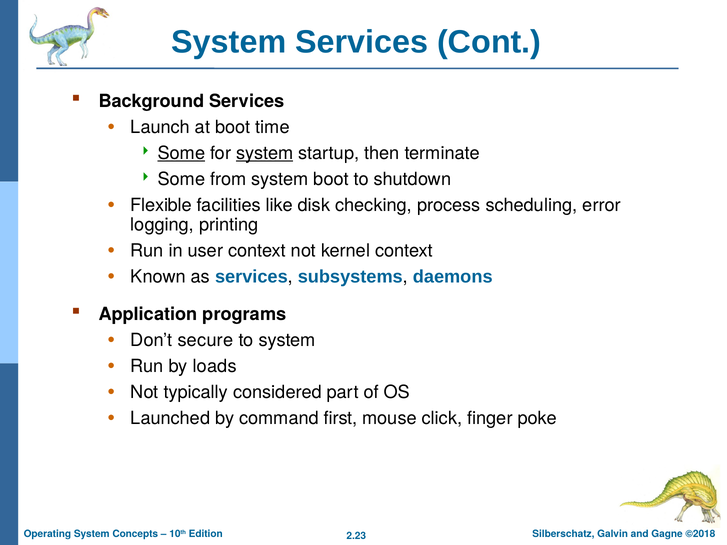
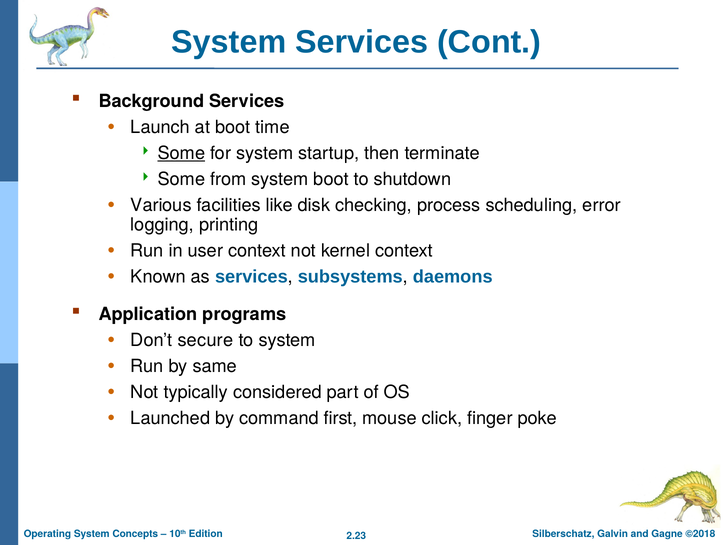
system at (265, 153) underline: present -> none
Flexible: Flexible -> Various
loads: loads -> same
